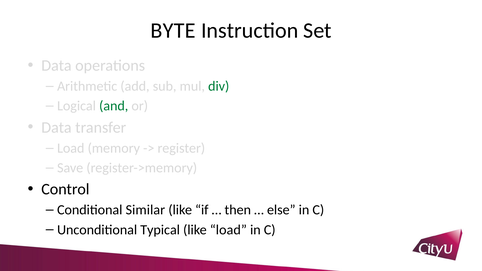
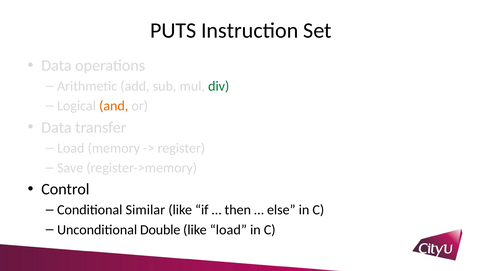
BYTE: BYTE -> PUTS
and colour: green -> orange
Typical: Typical -> Double
